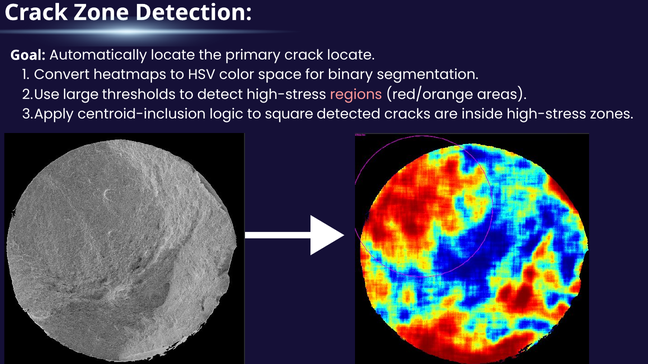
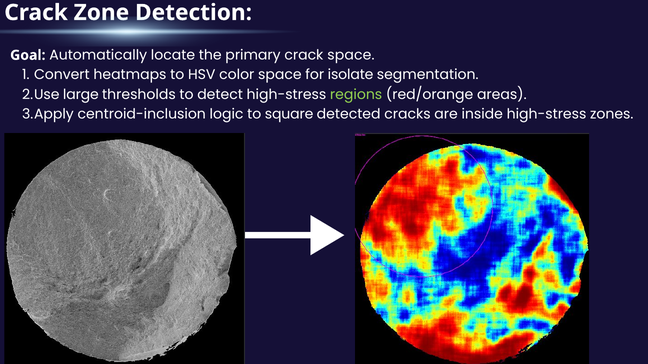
crack locate: locate -> space
binary: binary -> isolate
regions colour: pink -> light green
